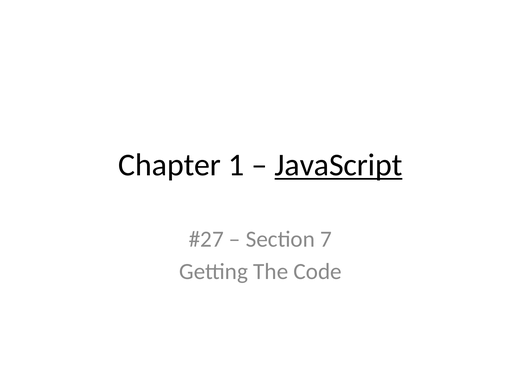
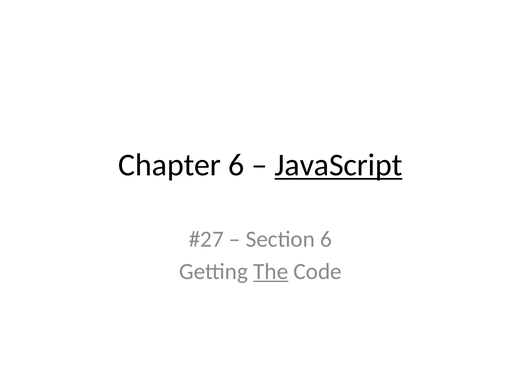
Chapter 1: 1 -> 6
Section 7: 7 -> 6
The underline: none -> present
